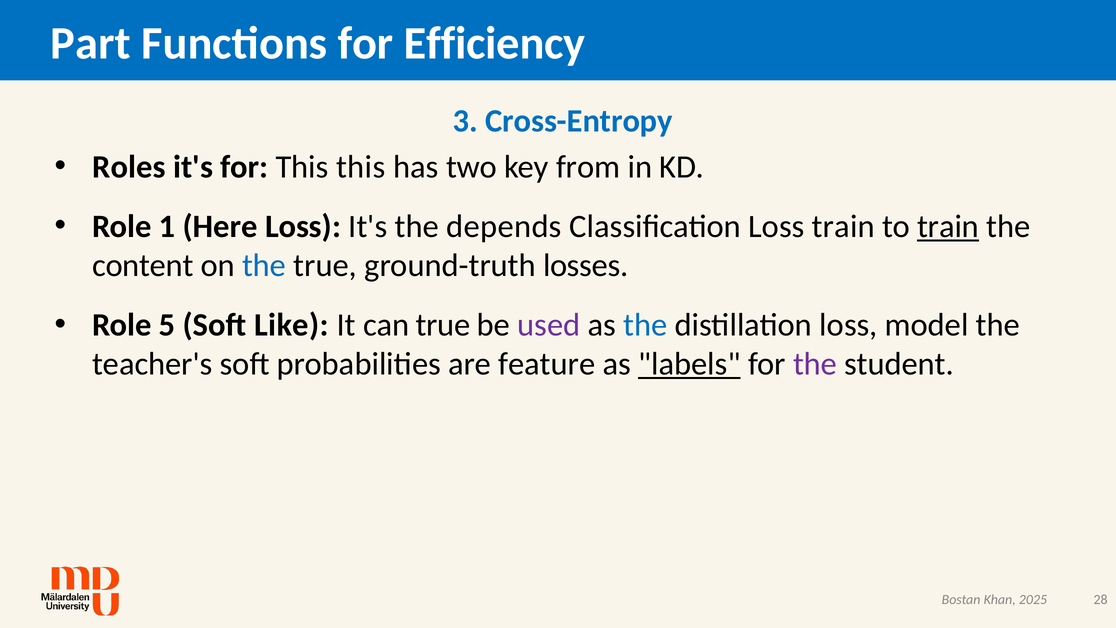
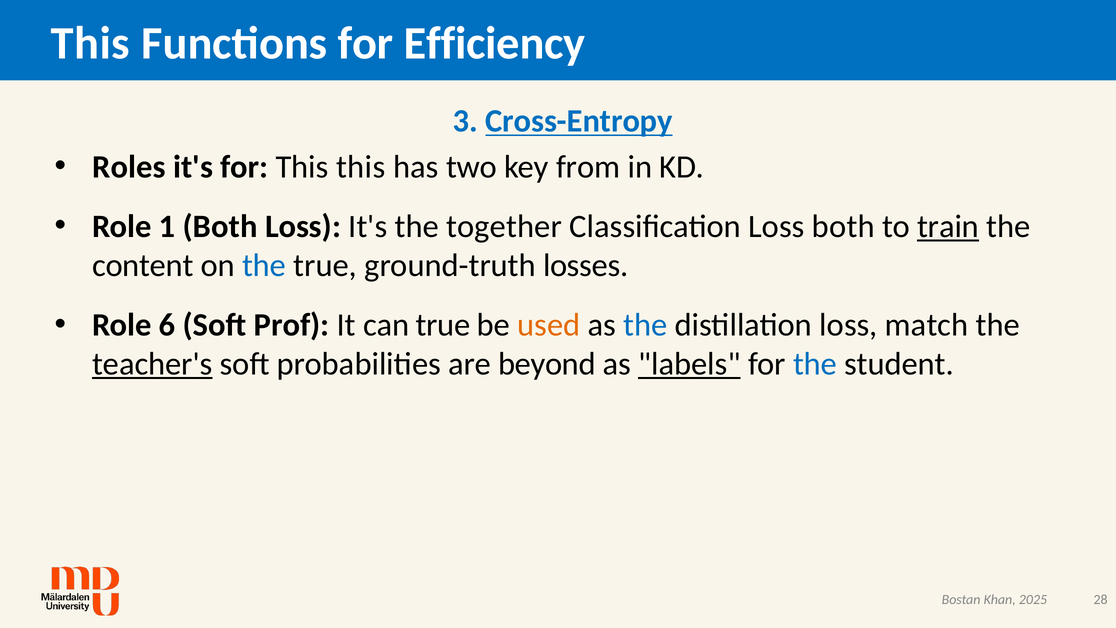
Part at (91, 43): Part -> This
Cross-Entropy underline: none -> present
1 Here: Here -> Both
depends: depends -> together
Loss train: train -> both
5: 5 -> 6
Like: Like -> Prof
used colour: purple -> orange
model: model -> match
teacher's underline: none -> present
feature: feature -> beyond
the at (815, 364) colour: purple -> blue
